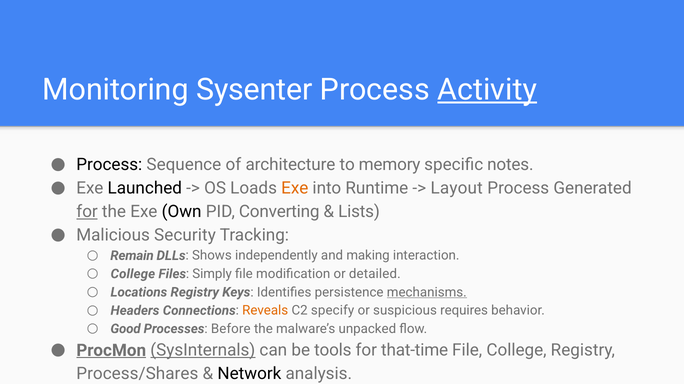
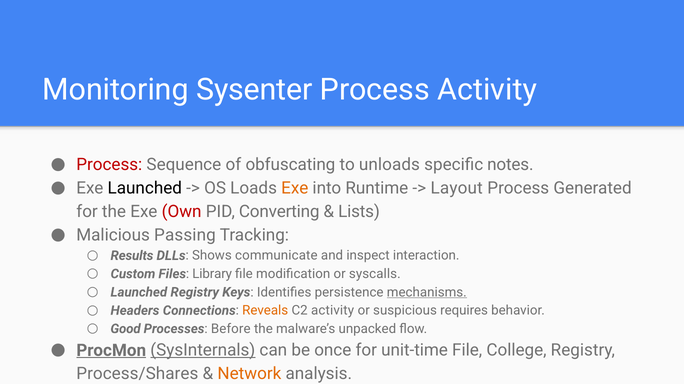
Activity at (487, 90) underline: present -> none
Process at (109, 165) colour: black -> red
architecture: architecture -> obfuscating
memory: memory -> unloads
for at (87, 212) underline: present -> none
Own colour: black -> red
Security: Security -> Passing
Remain: Remain -> Results
independently: independently -> communicate
making: making -> inspect
College at (133, 274): College -> Custom
Simply: Simply -> Library
detailed: detailed -> syscalls
Locations at (139, 293): Locations -> Launched
C2 specify: specify -> activity
tools: tools -> once
that-time: that-time -> unit-time
Network colour: black -> orange
